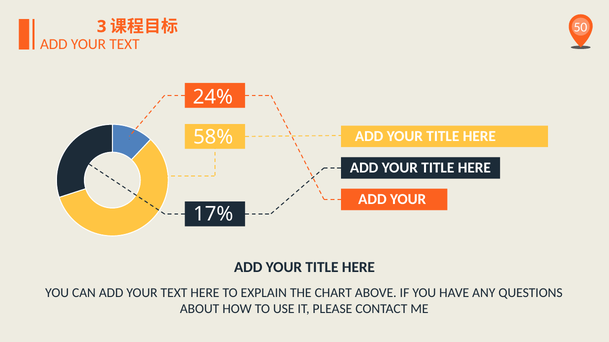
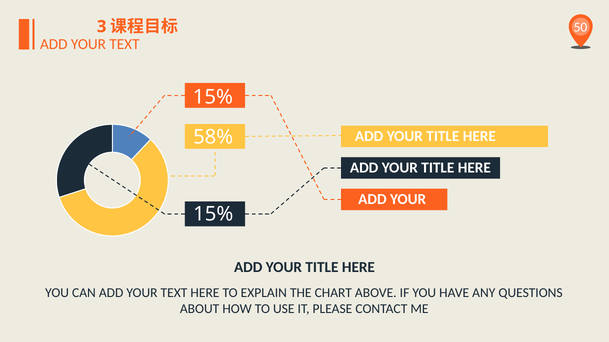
24% at (213, 97): 24% -> 15%
17% at (213, 215): 17% -> 15%
